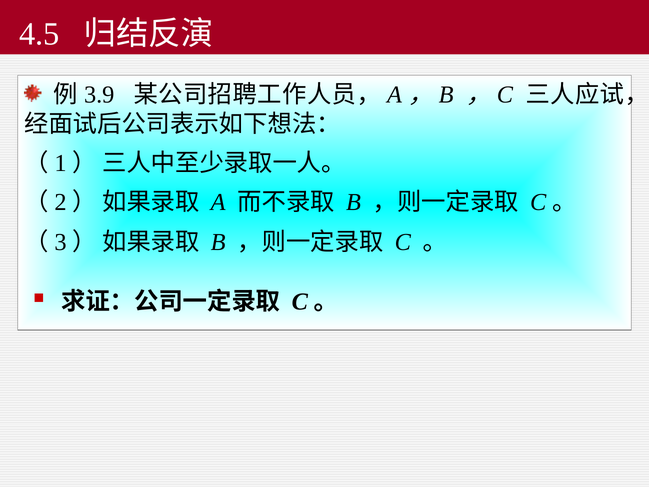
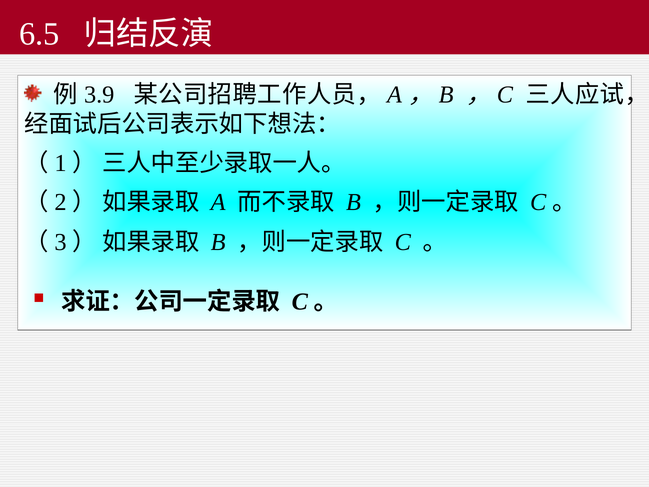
4.5: 4.5 -> 6.5
